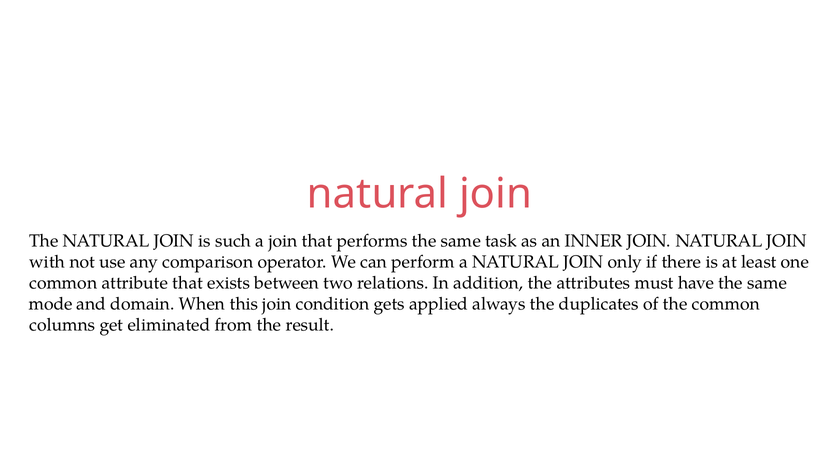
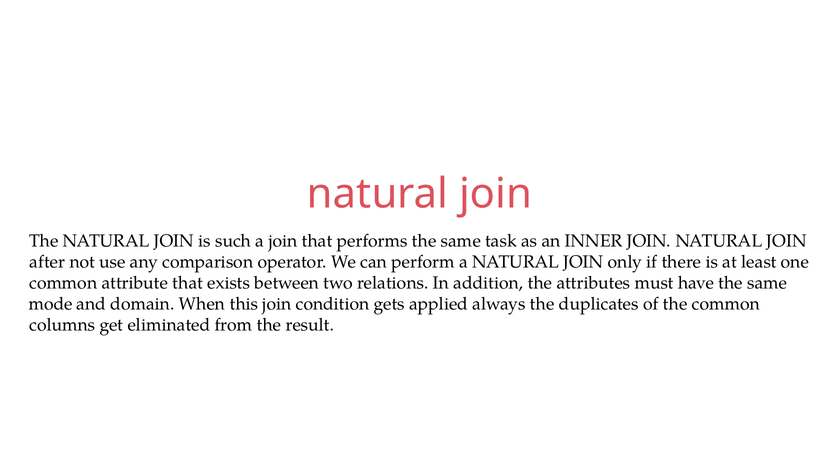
with: with -> after
